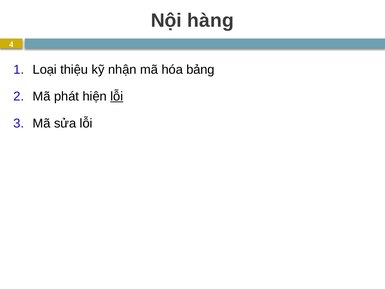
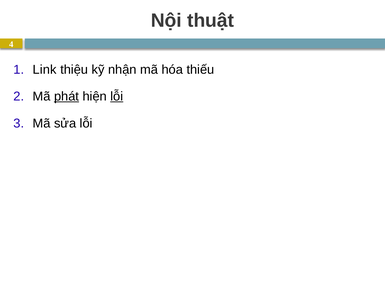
hàng: hàng -> thuật
Loại: Loại -> Link
bảng: bảng -> thiếu
phát underline: none -> present
